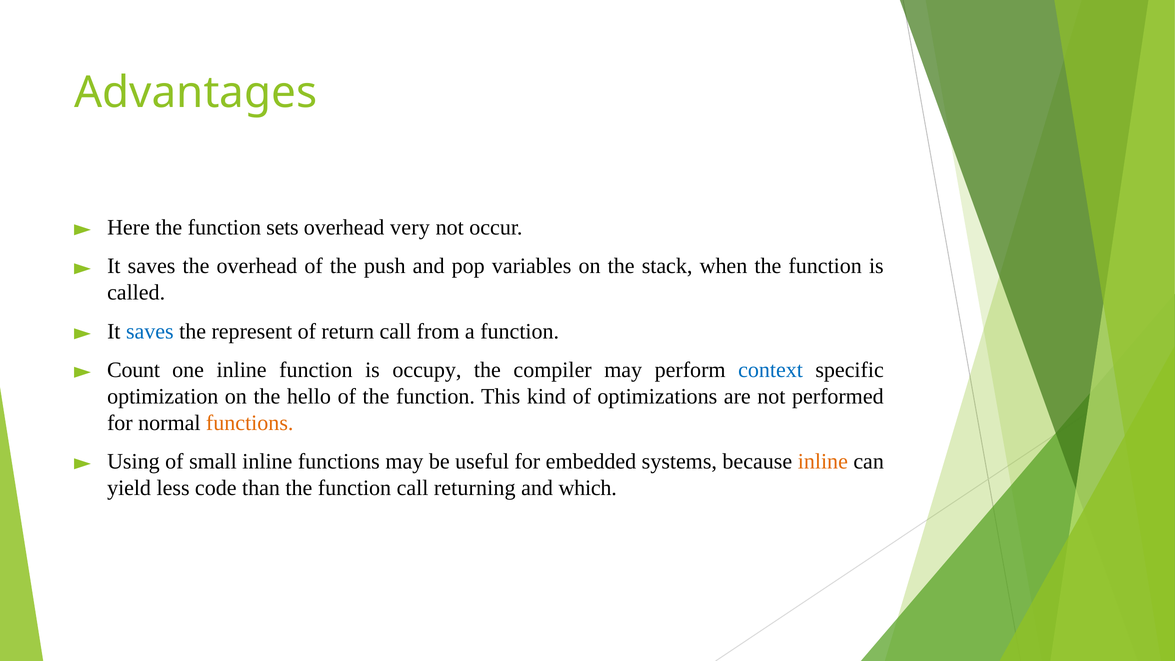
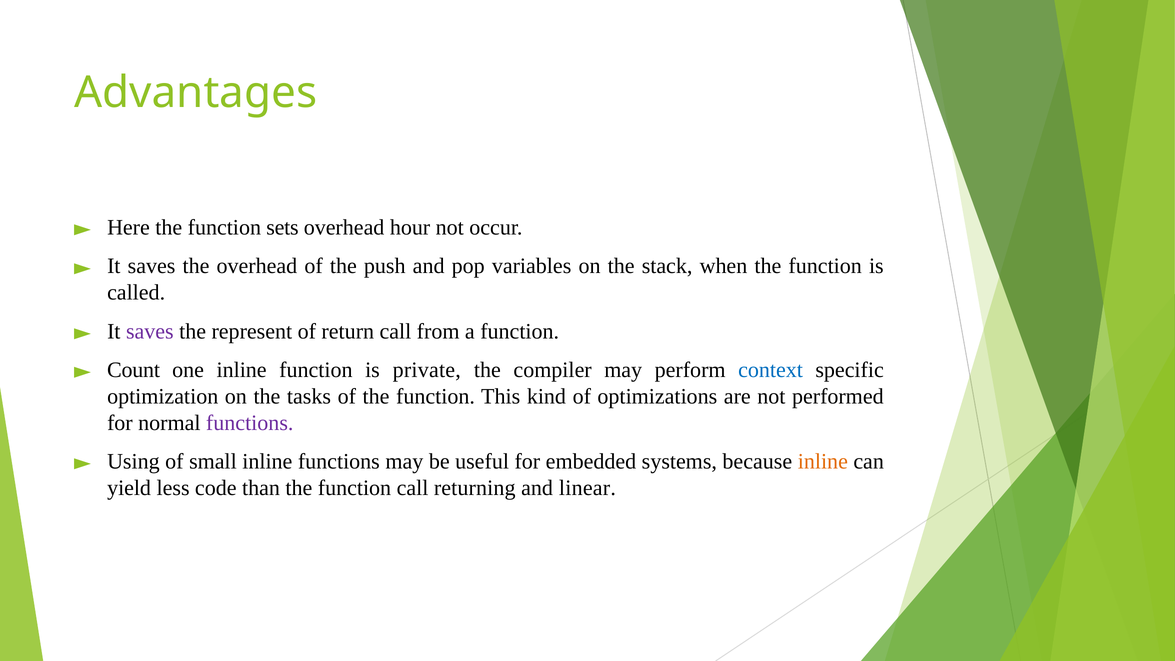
very: very -> hour
saves at (150, 331) colour: blue -> purple
occupy: occupy -> private
hello: hello -> tasks
functions at (250, 423) colour: orange -> purple
which: which -> linear
